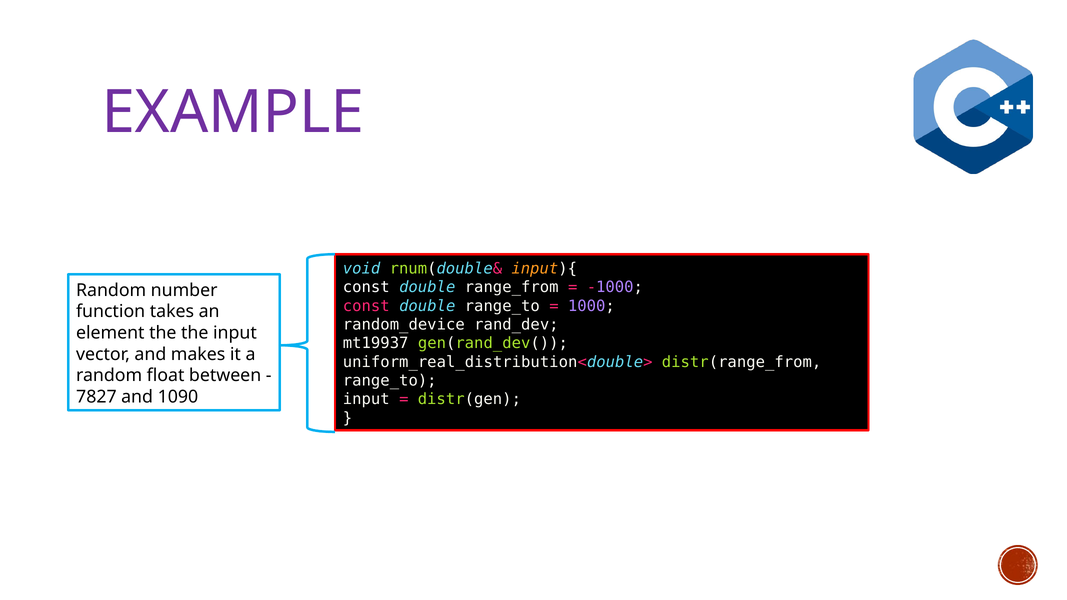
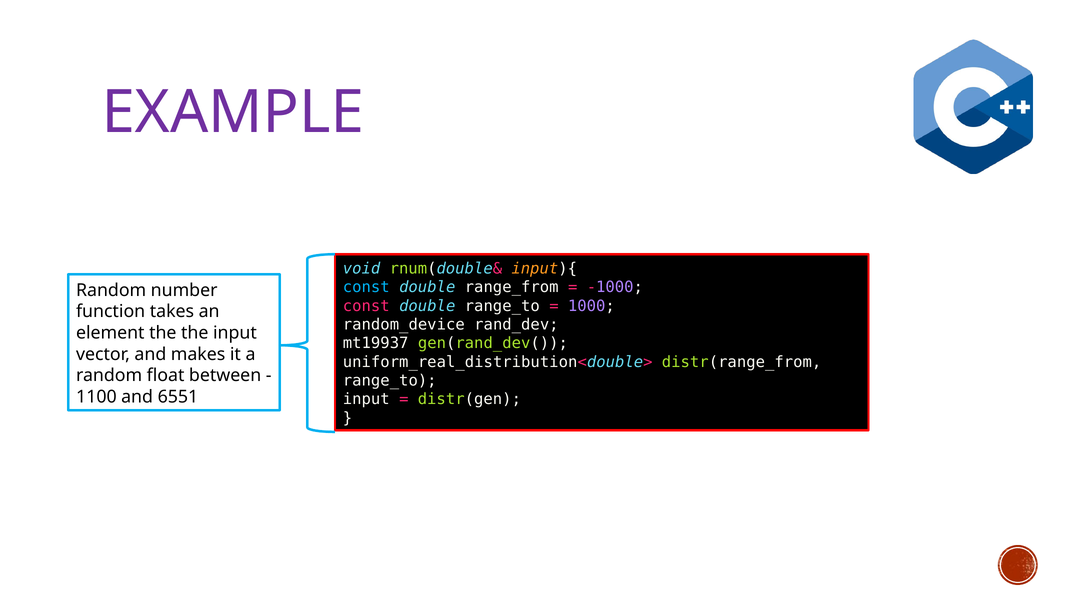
const at (366, 287) colour: white -> light blue
7827: 7827 -> 1100
1090: 1090 -> 6551
